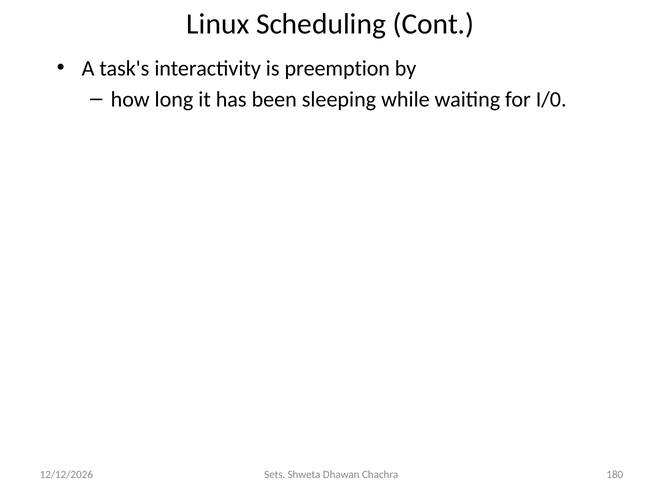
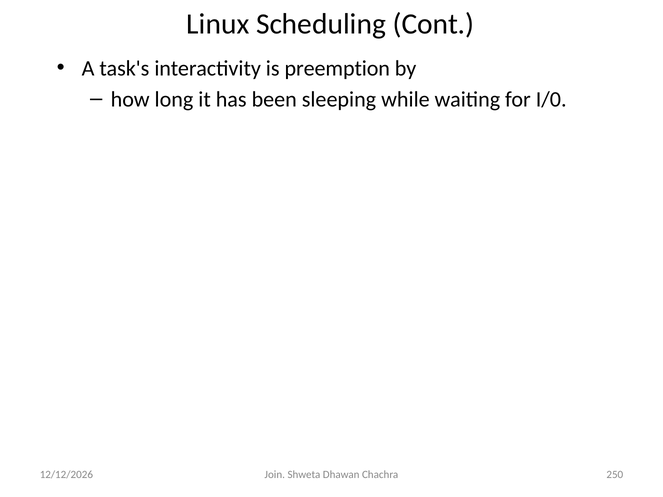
Sets: Sets -> Join
180: 180 -> 250
